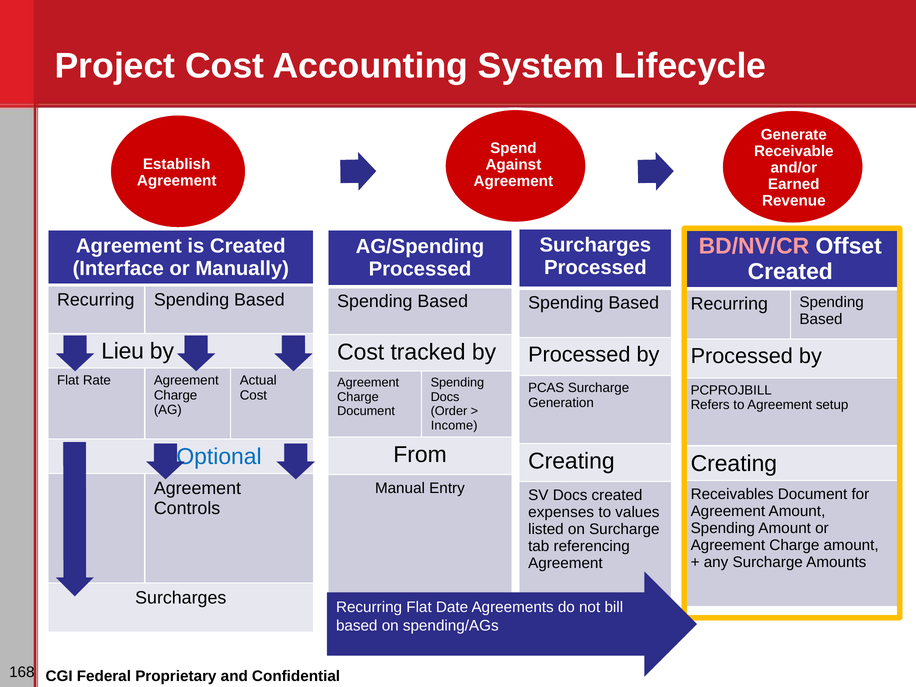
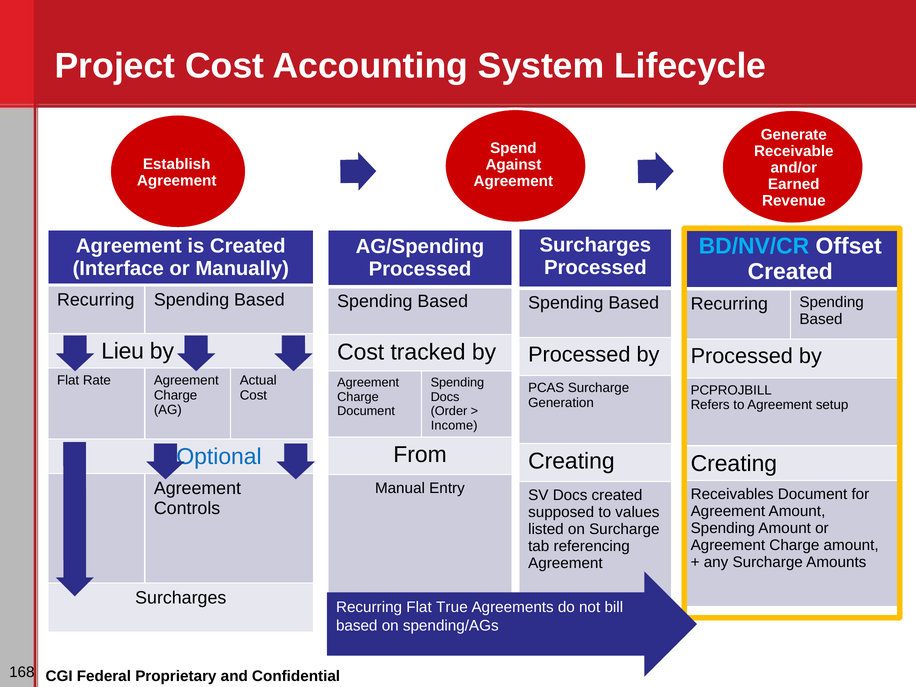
BD/NV/CR colour: pink -> light blue
expenses: expenses -> supposed
Date: Date -> True
